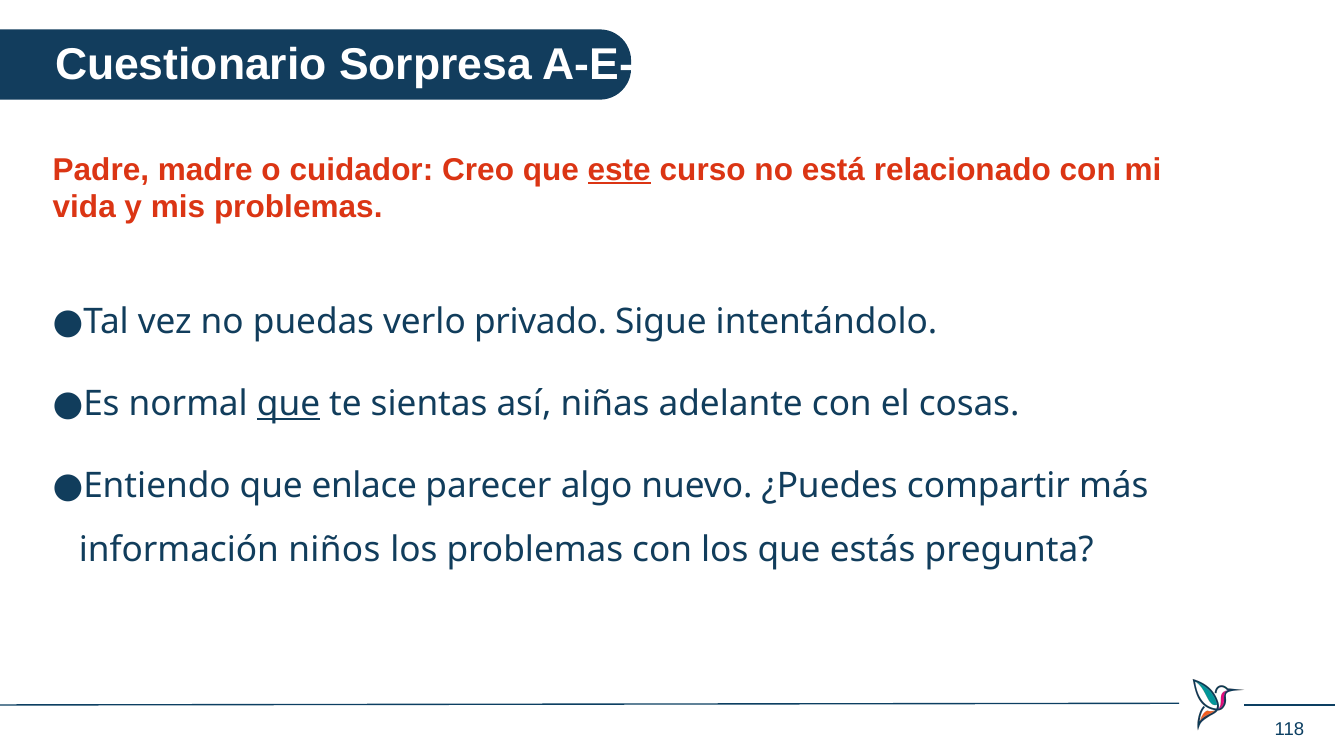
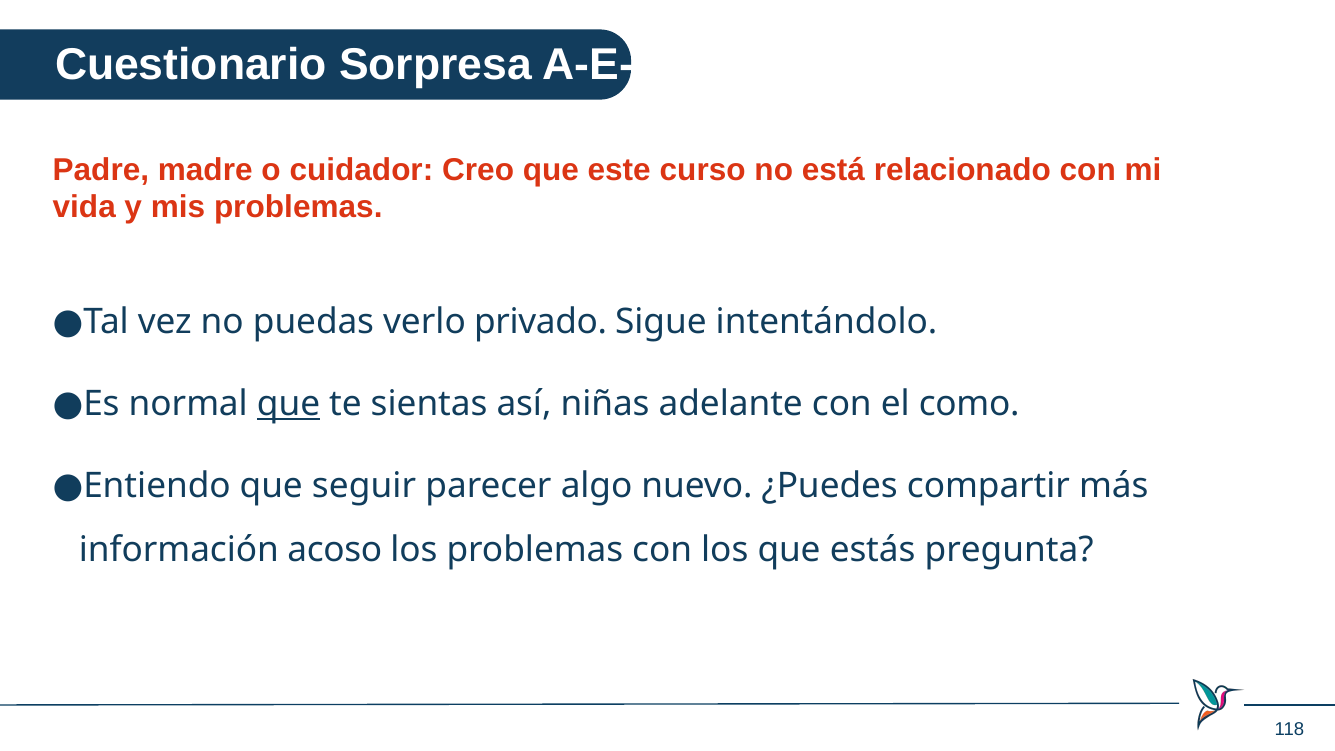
este underline: present -> none
cosas: cosas -> como
enlace: enlace -> seguir
niños: niños -> acoso
